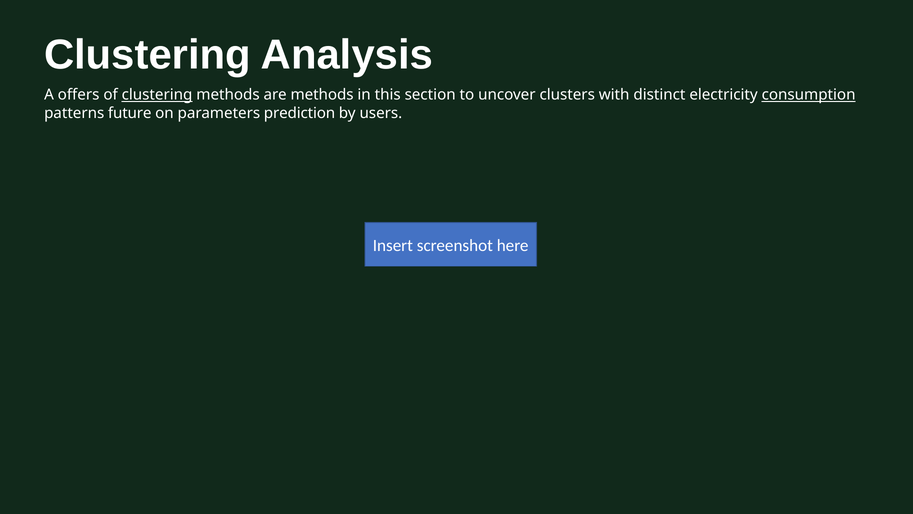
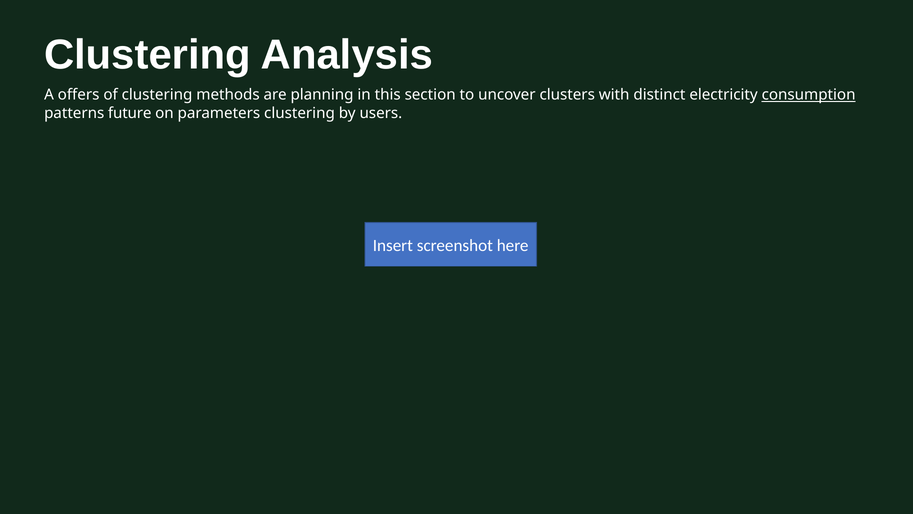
clustering at (157, 95) underline: present -> none
are methods: methods -> planning
parameters prediction: prediction -> clustering
